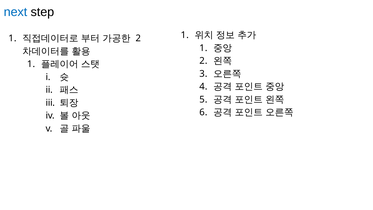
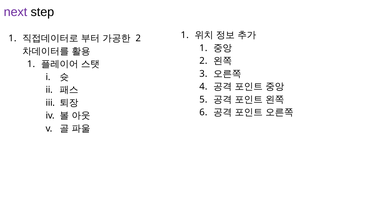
next colour: blue -> purple
